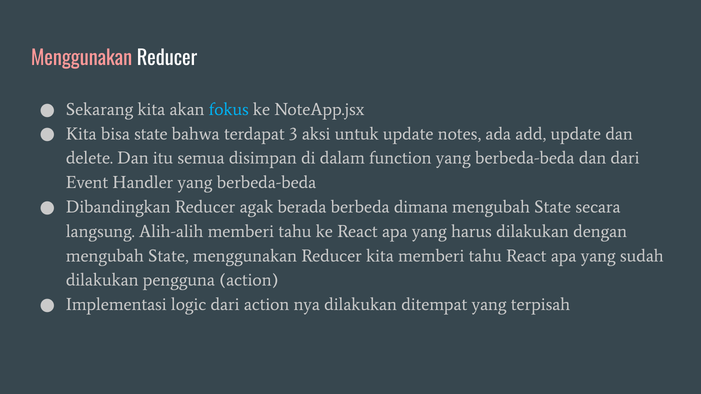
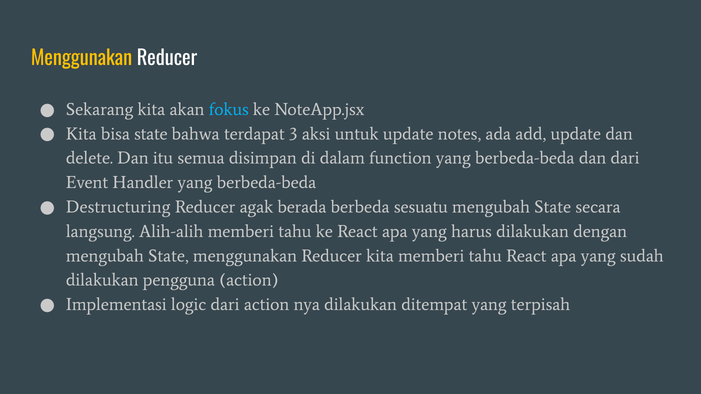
Menggunakan at (82, 59) colour: pink -> yellow
Dibandingkan: Dibandingkan -> Destructuring
dimana: dimana -> sesuatu
